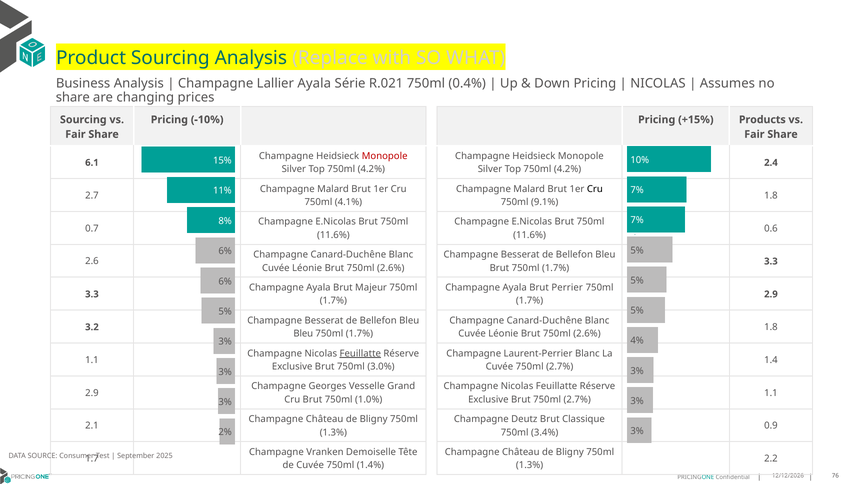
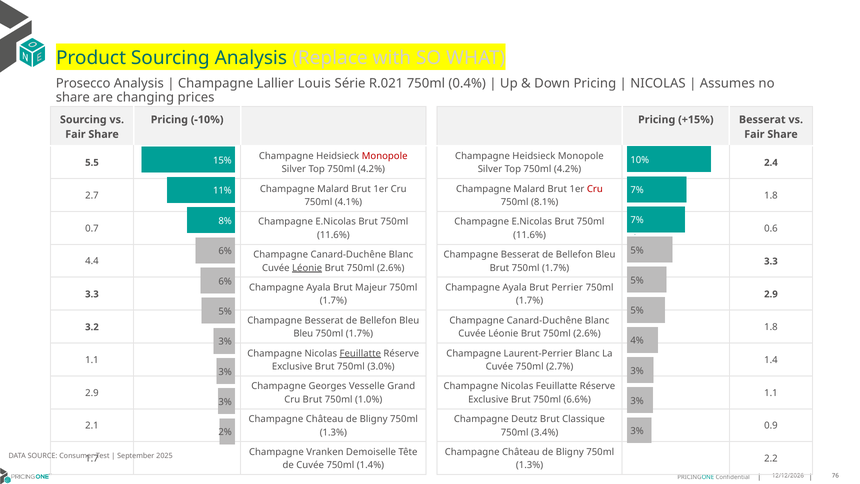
Business: Business -> Prosecco
Lallier Ayala: Ayala -> Louis
+15% Products: Products -> Besserat
6.1: 6.1 -> 5.5
Cru at (595, 189) colour: black -> red
9.1%: 9.1% -> 8.1%
2.6: 2.6 -> 4.4
Léonie at (307, 268) underline: none -> present
Brut 750ml 2.7%: 2.7% -> 6.6%
